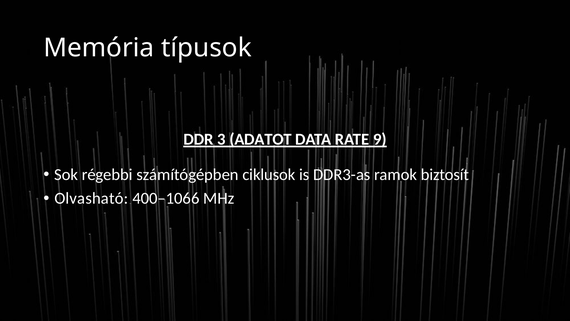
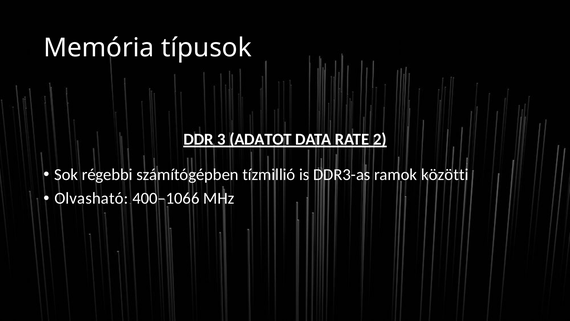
9: 9 -> 2
ciklusok: ciklusok -> tízmillió
biztosít: biztosít -> közötti
